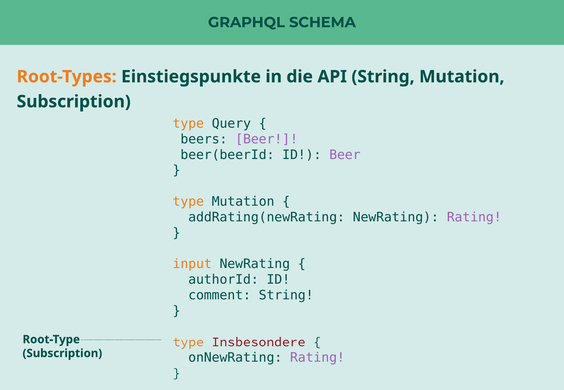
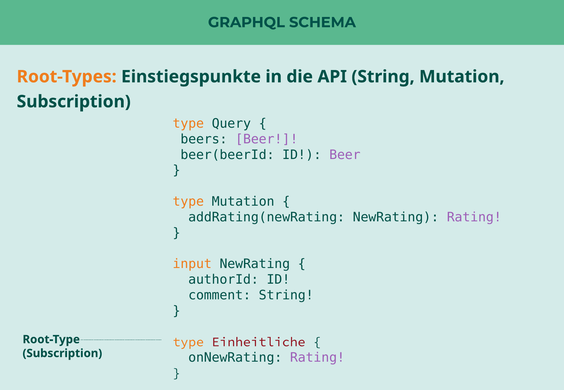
Insbesondere: Insbesondere -> Einheitliche
